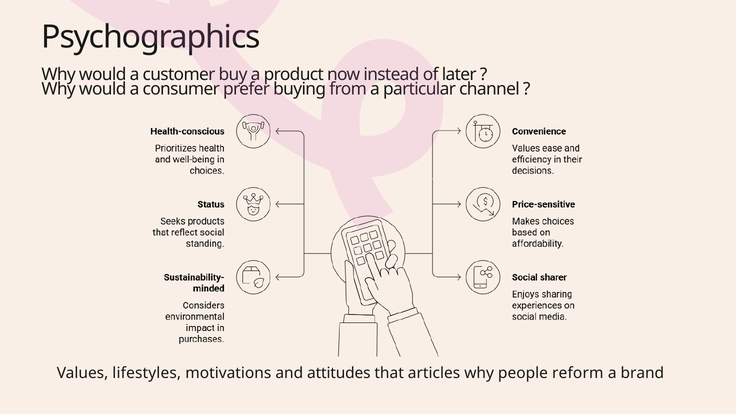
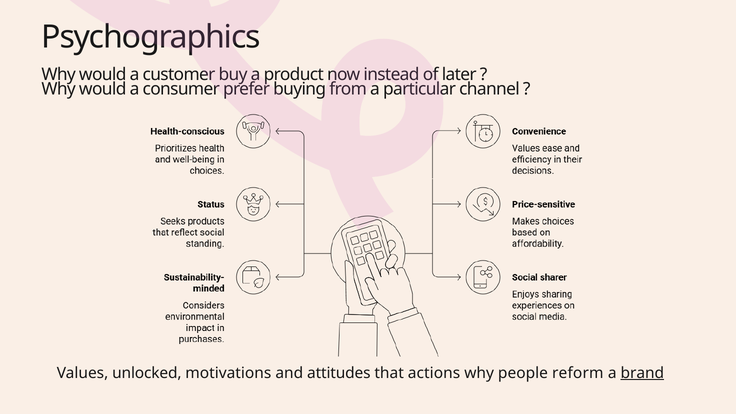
lifestyles: lifestyles -> unlocked
articles: articles -> actions
brand underline: none -> present
